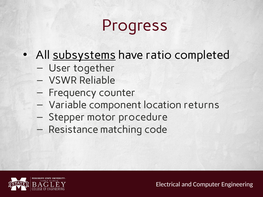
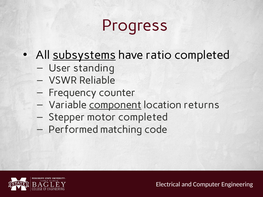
together: together -> standing
component underline: none -> present
motor procedure: procedure -> completed
Resistance: Resistance -> Performed
